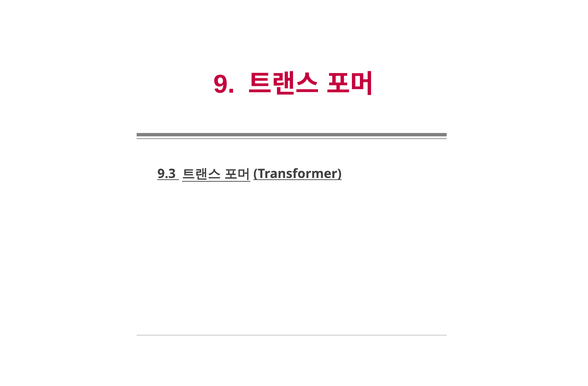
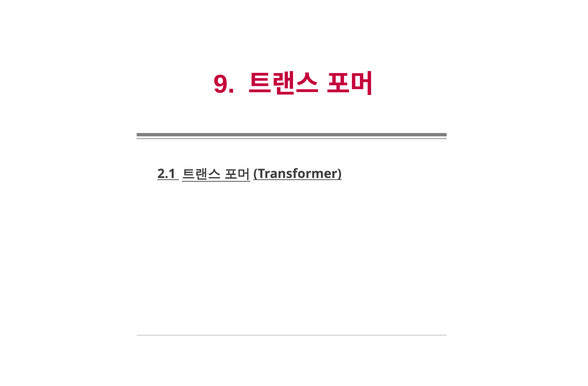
9.3: 9.3 -> 2.1
